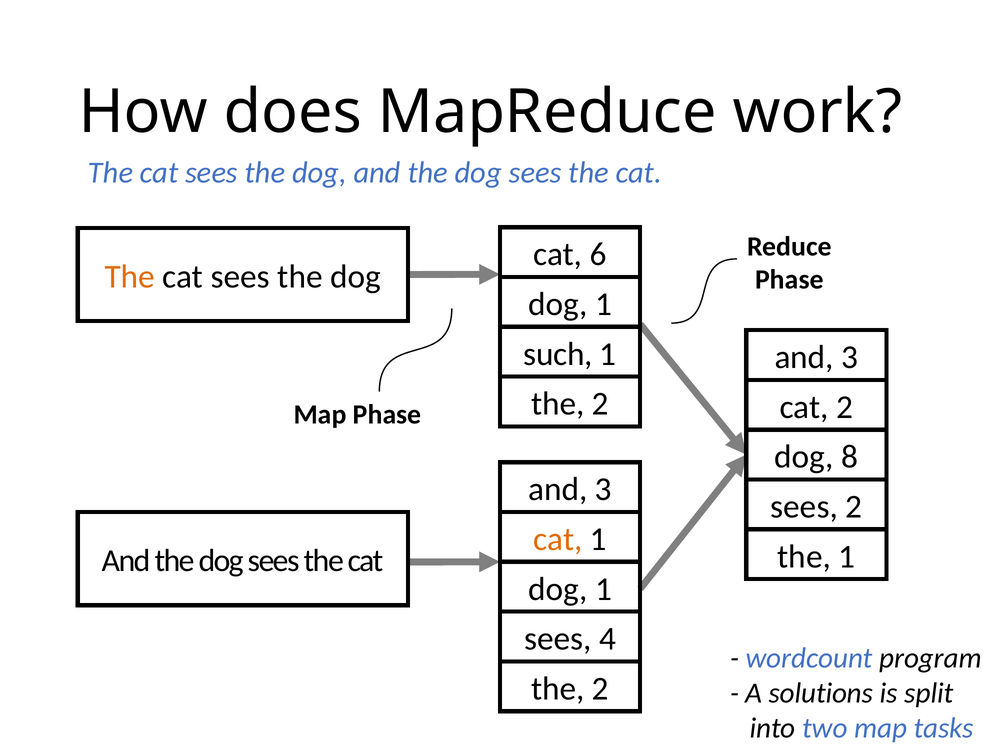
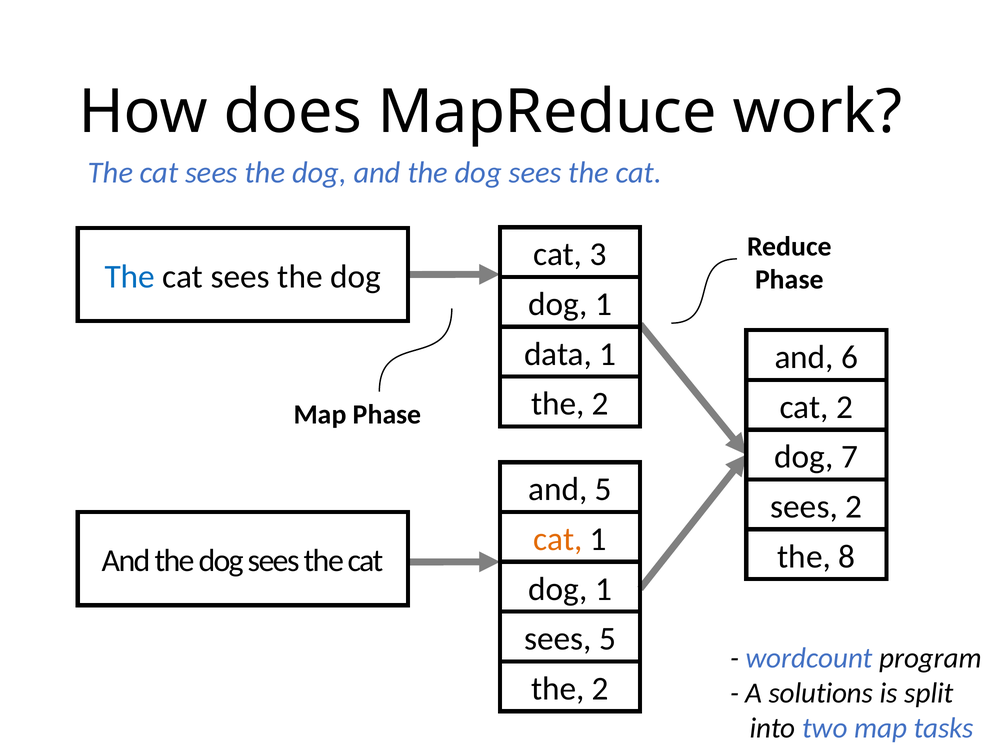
6: 6 -> 3
The at (130, 277) colour: orange -> blue
such: such -> data
3 at (850, 357): 3 -> 6
8: 8 -> 7
3 at (603, 489): 3 -> 5
the 1: 1 -> 8
sees 4: 4 -> 5
